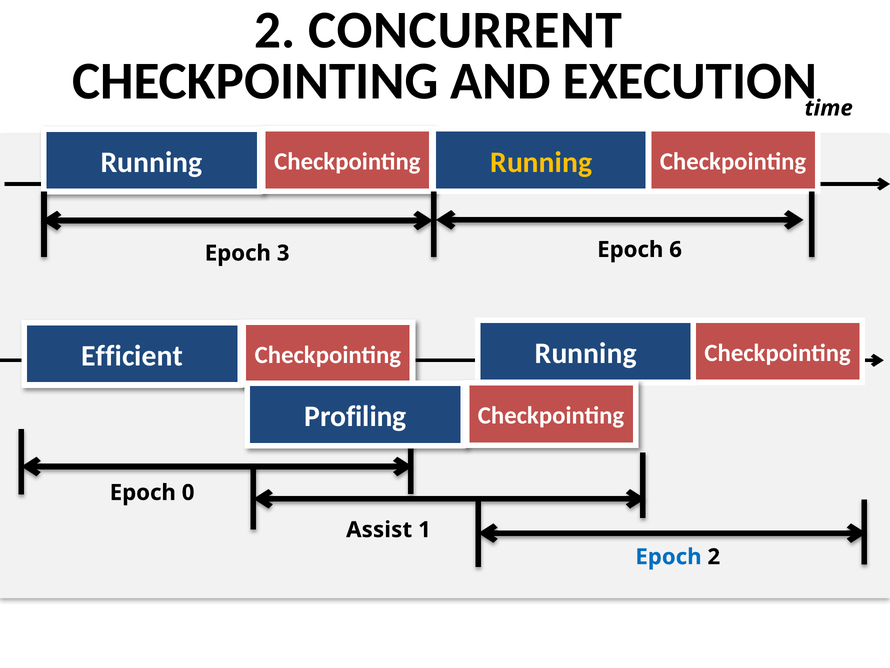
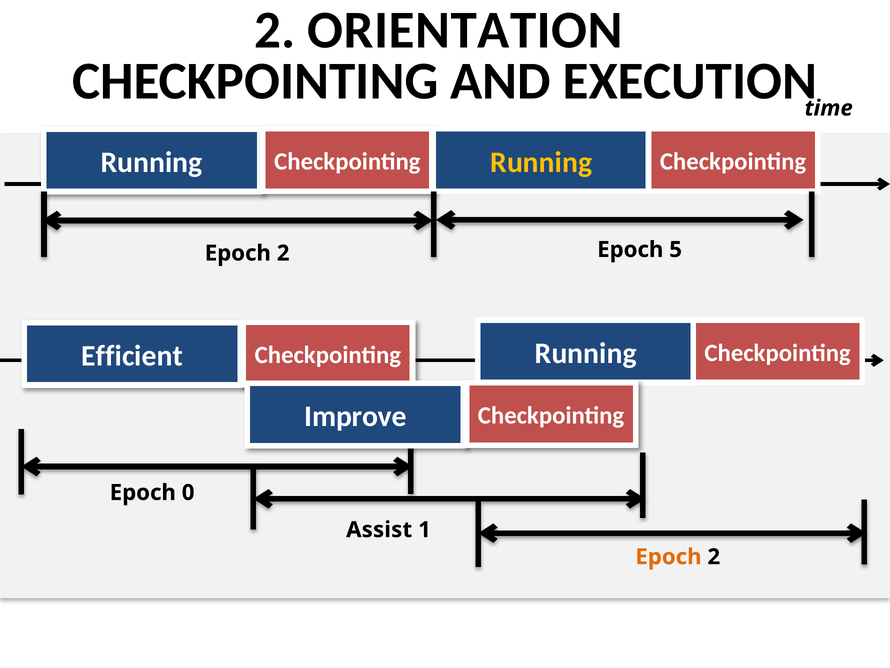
CONCURRENT: CONCURRENT -> ORIENTATION
3 at (283, 253): 3 -> 2
6: 6 -> 5
Profiling: Profiling -> Improve
Epoch at (668, 556) colour: blue -> orange
